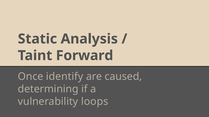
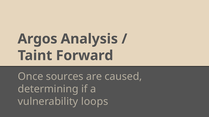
Static: Static -> Argos
identify: identify -> sources
